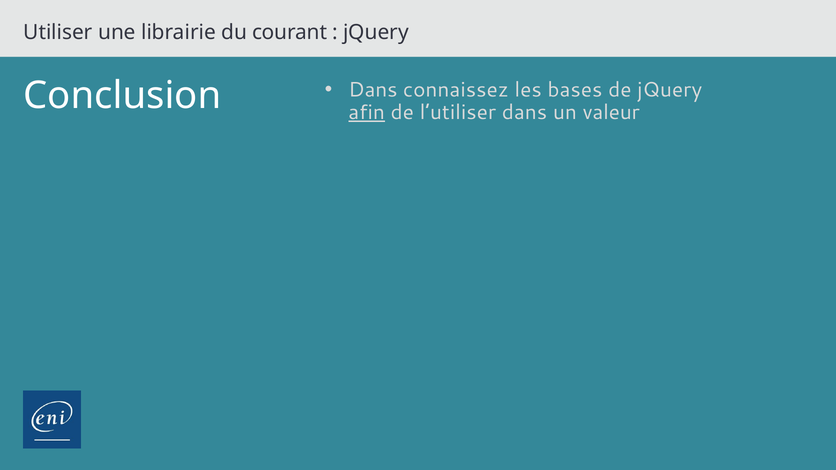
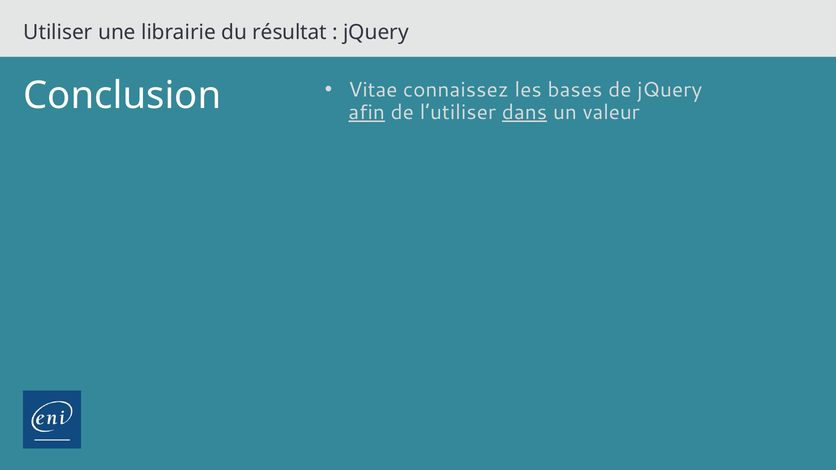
courant: courant -> résultat
Dans at (373, 90): Dans -> Vitae
dans at (524, 112) underline: none -> present
